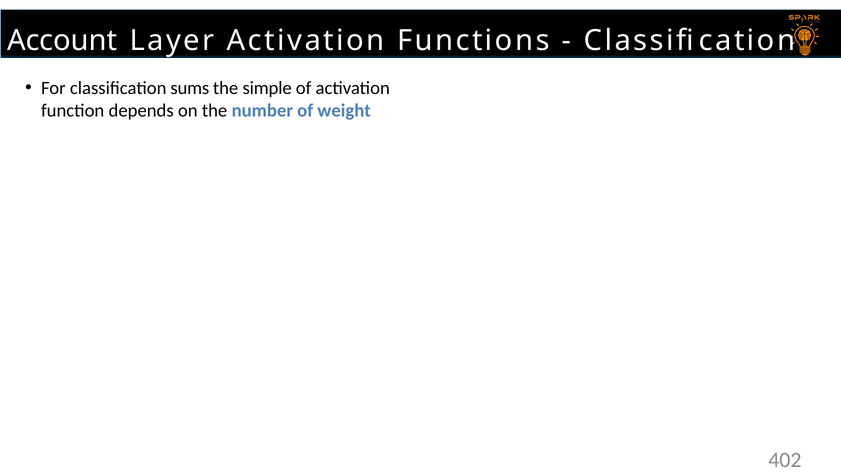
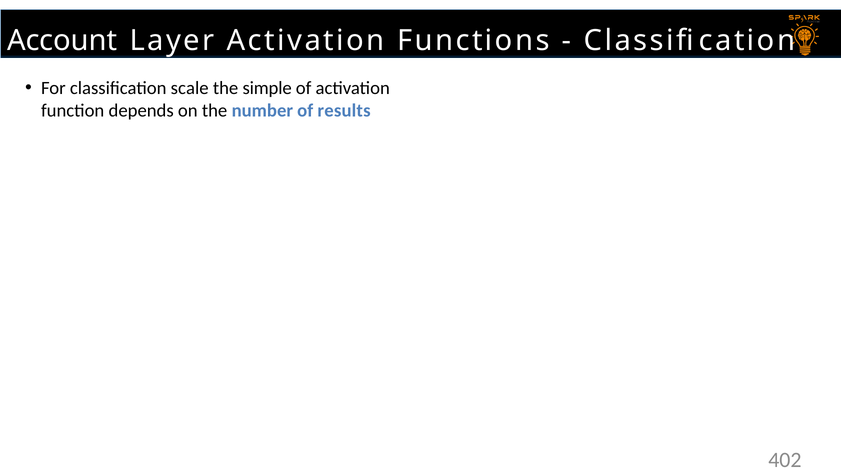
sums: sums -> scale
weight: weight -> results
